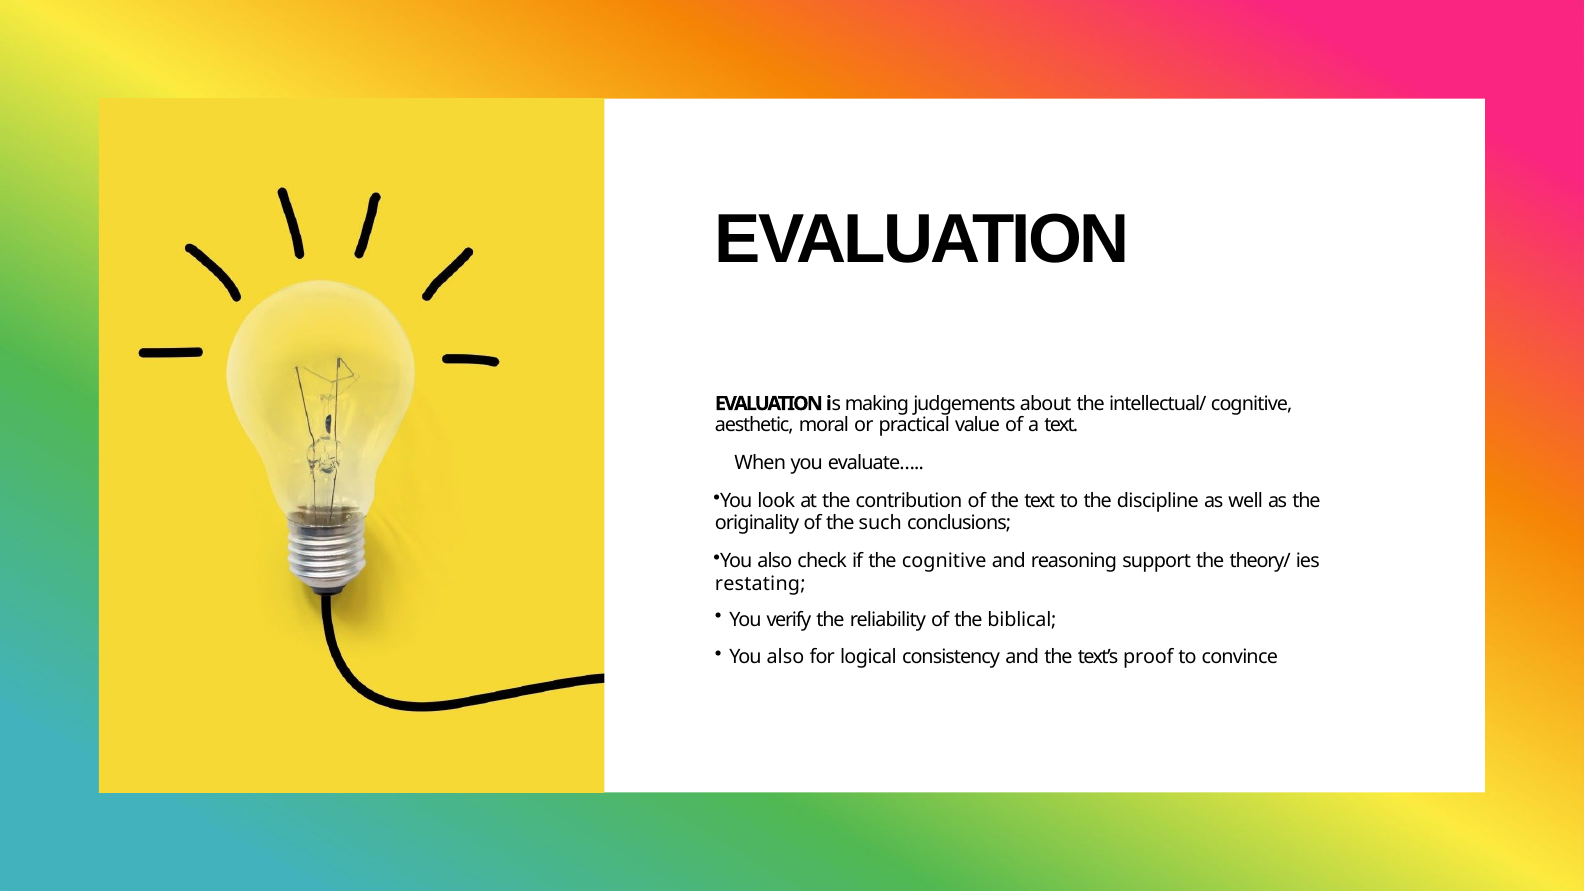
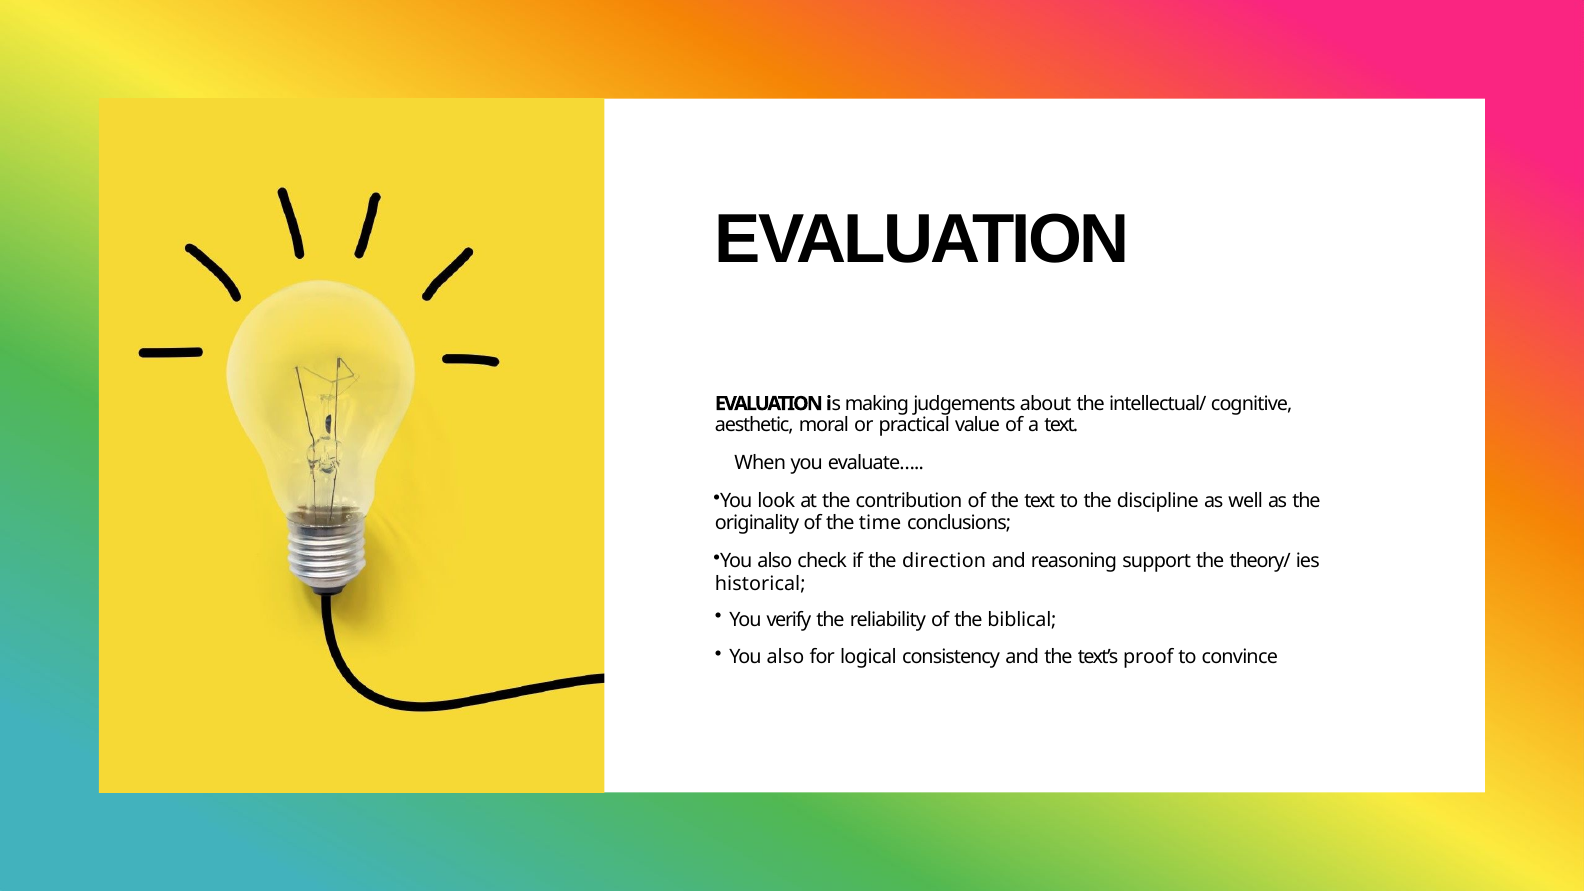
such: such -> time
the cognitive: cognitive -> direction
restating: restating -> historical
